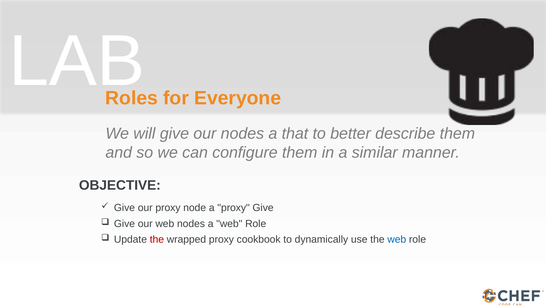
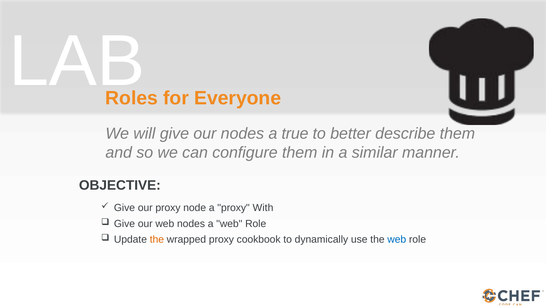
that: that -> true
proxy Give: Give -> With
the at (157, 239) colour: red -> orange
